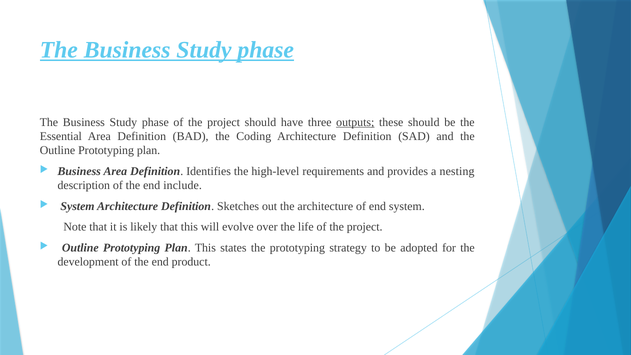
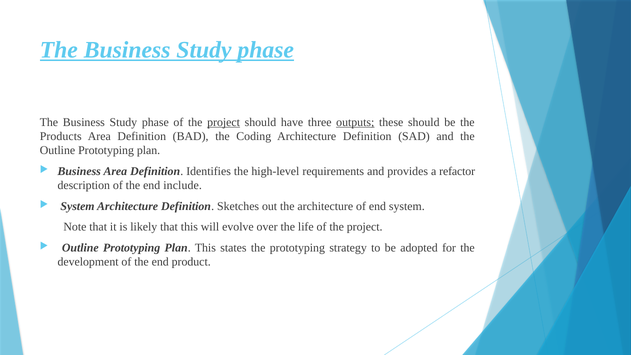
project at (224, 122) underline: none -> present
Essential: Essential -> Products
nesting: nesting -> refactor
